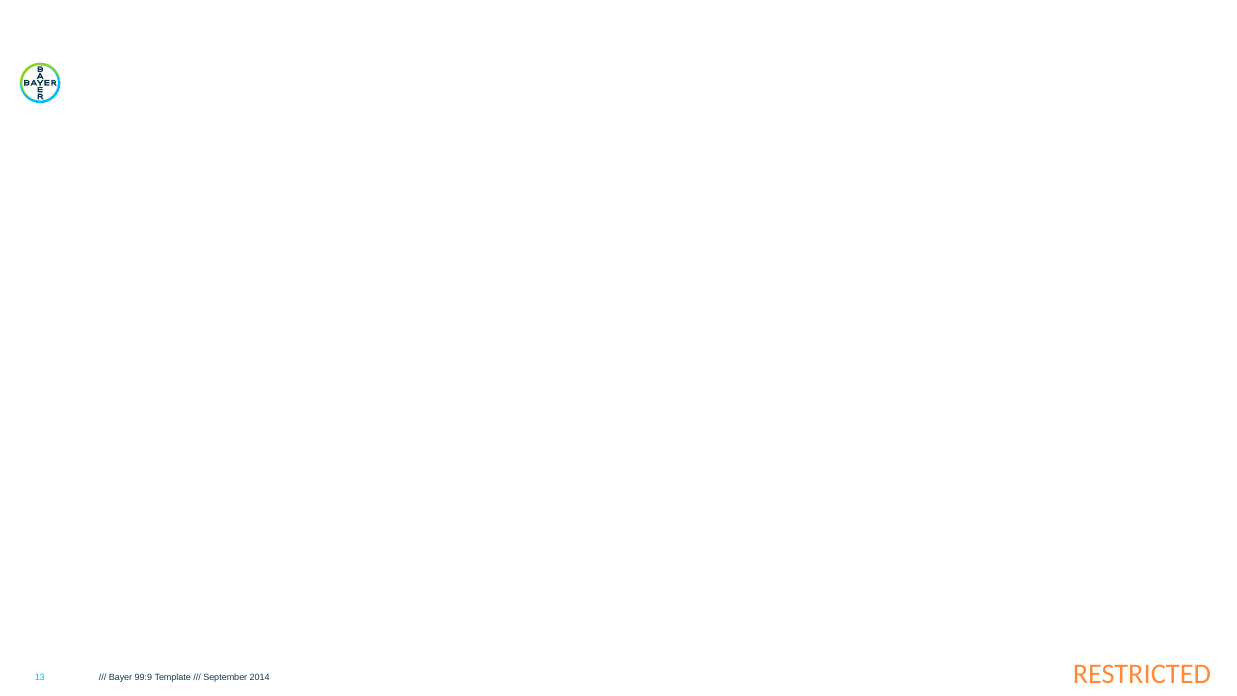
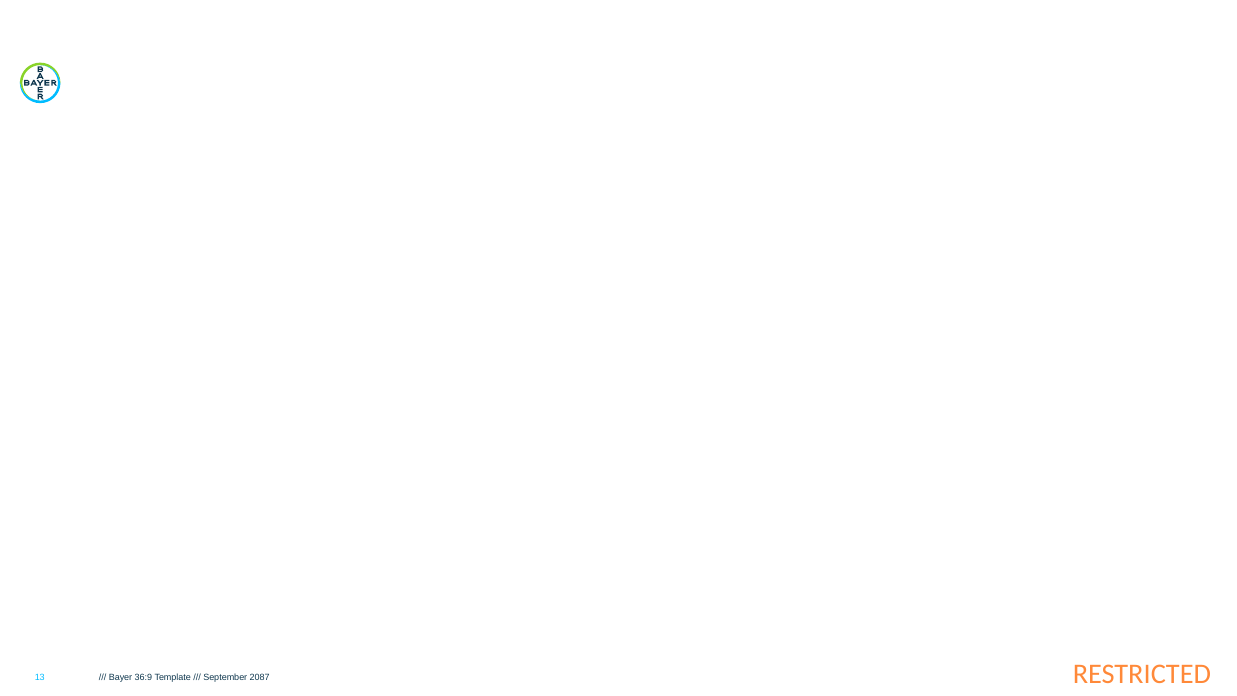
99:9: 99:9 -> 36:9
2014: 2014 -> 2087
